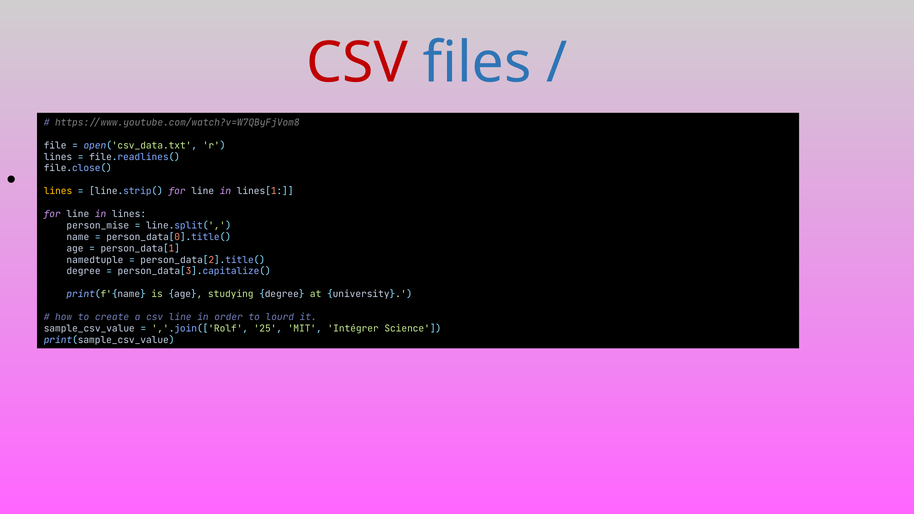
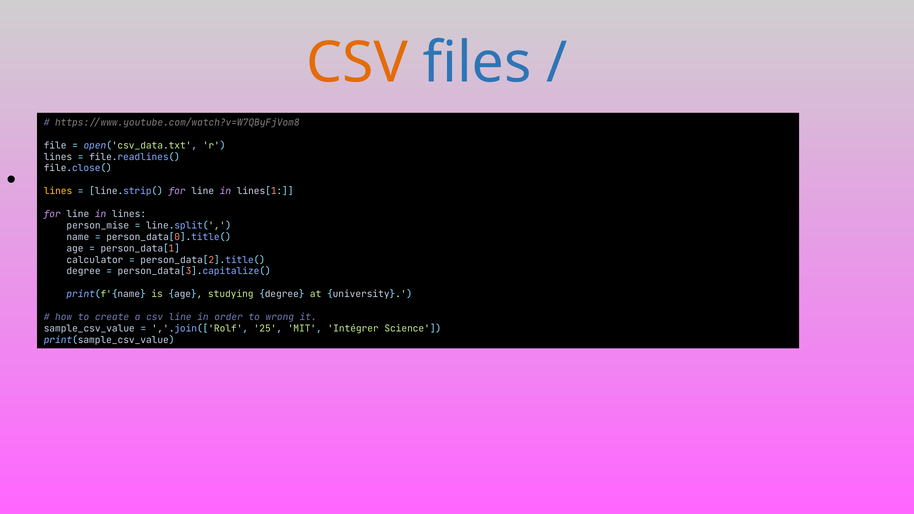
CSV at (357, 63) colour: red -> orange
namedtuple: namedtuple -> calculator
lourd: lourd -> wrong
